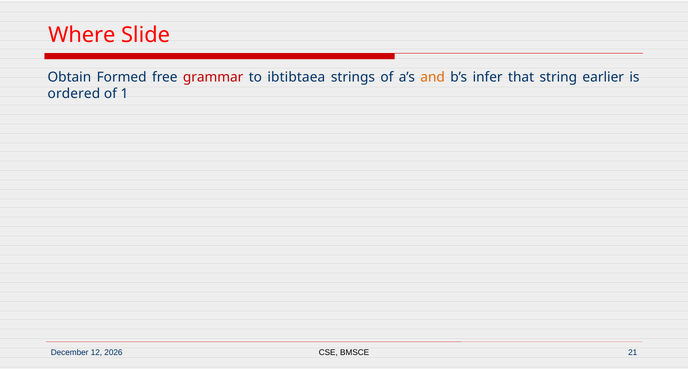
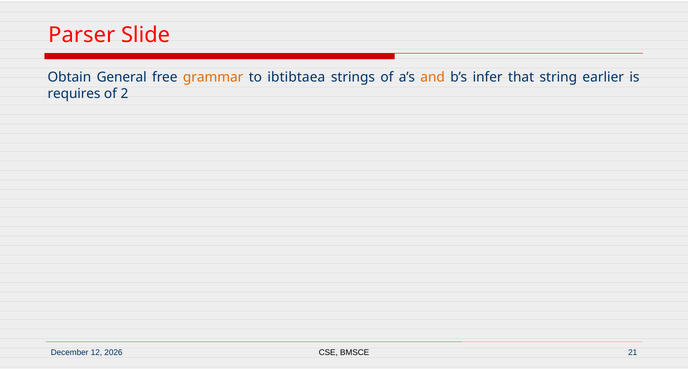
Where: Where -> Parser
Formed: Formed -> General
grammar colour: red -> orange
ordered: ordered -> requires
1: 1 -> 2
